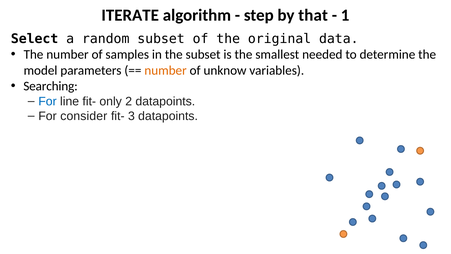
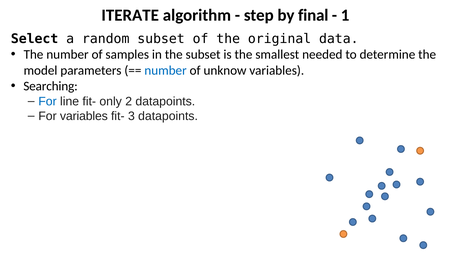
that: that -> final
number at (166, 70) colour: orange -> blue
For consider: consider -> variables
